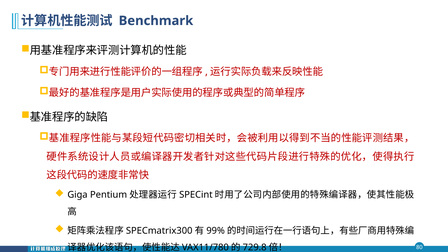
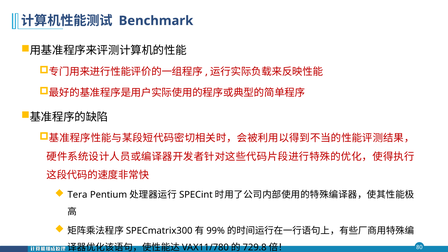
Giga: Giga -> Tera
